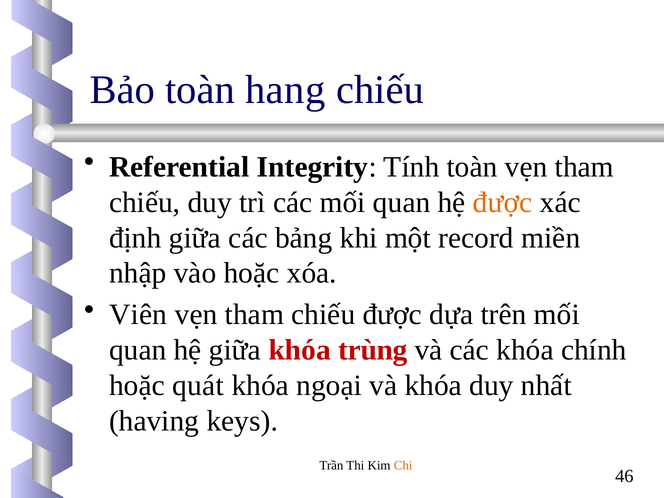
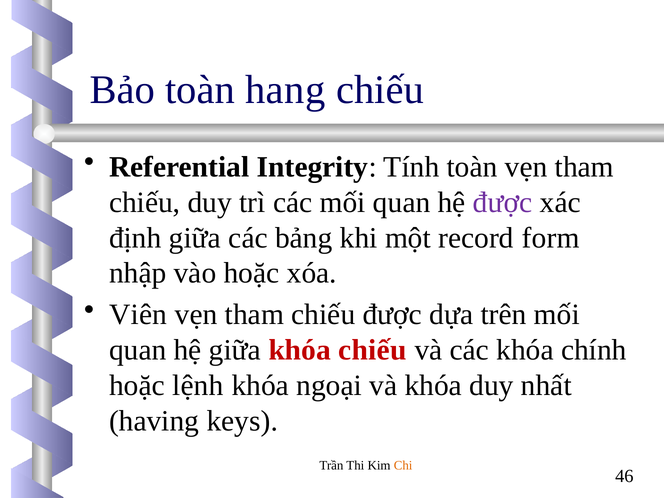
được at (503, 202) colour: orange -> purple
miền: miền -> form
khóa trùng: trùng -> chiếu
quát: quát -> lệnh
